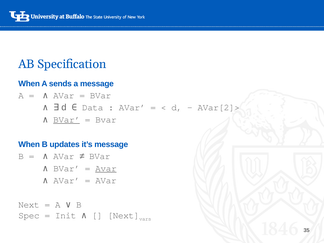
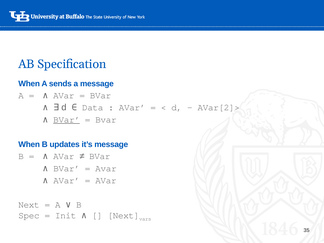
Avar at (106, 168) underline: present -> none
